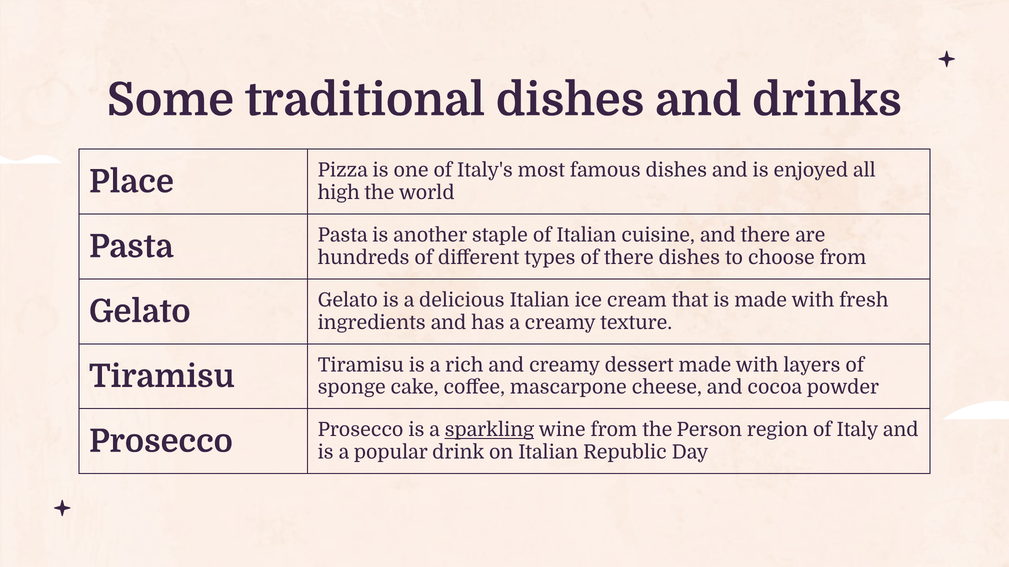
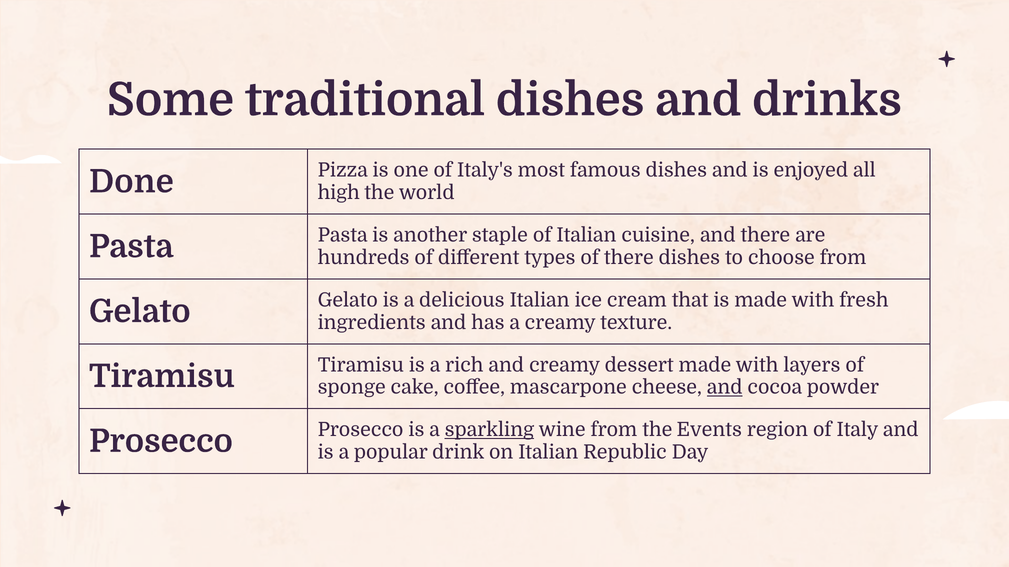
Place: Place -> Done
and at (725, 388) underline: none -> present
Person: Person -> Events
